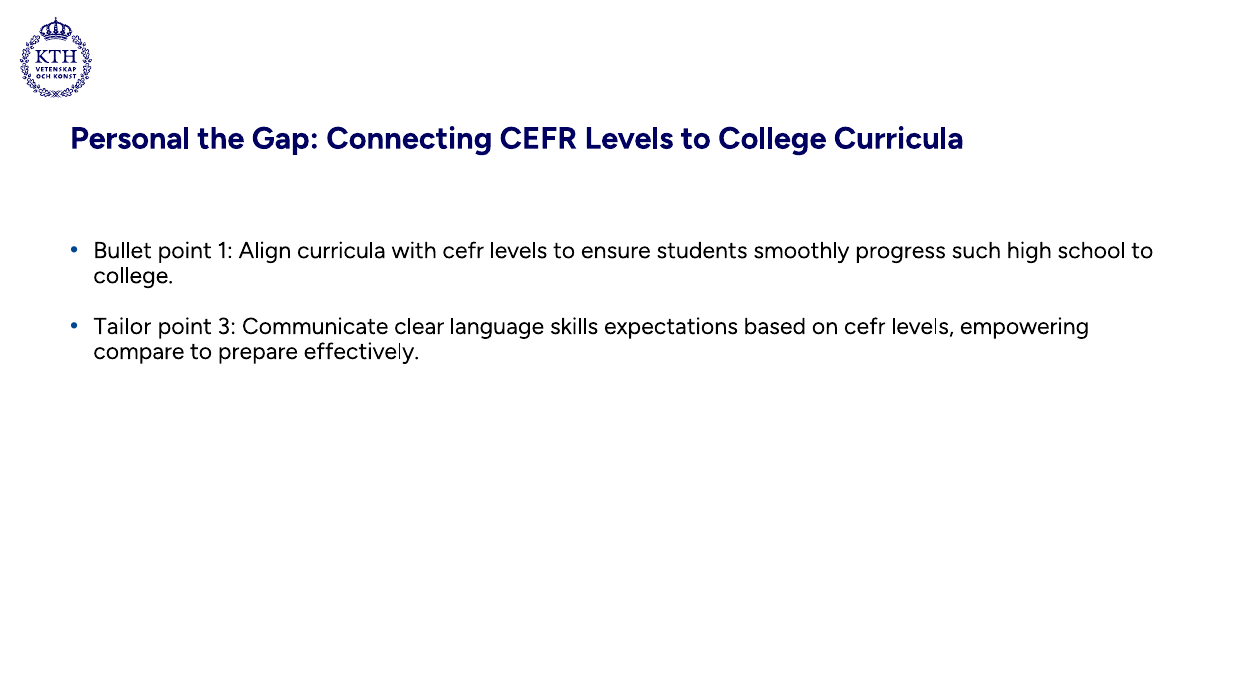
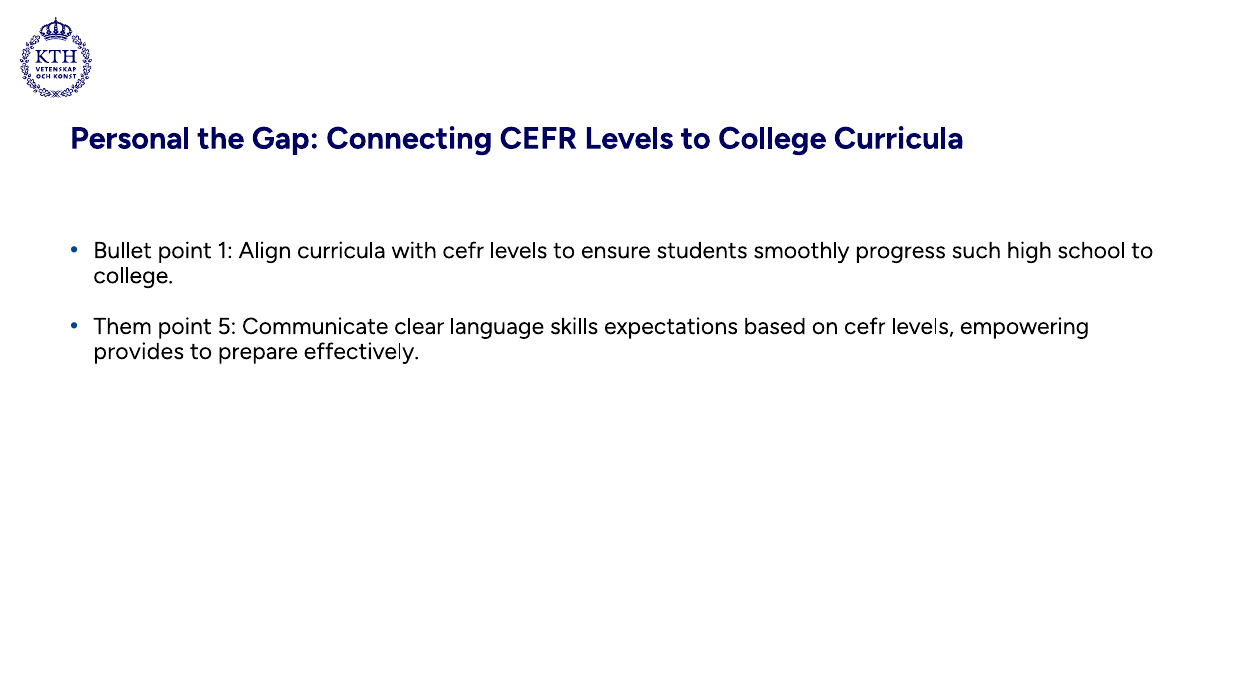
Tailor: Tailor -> Them
3: 3 -> 5
compare: compare -> provides
